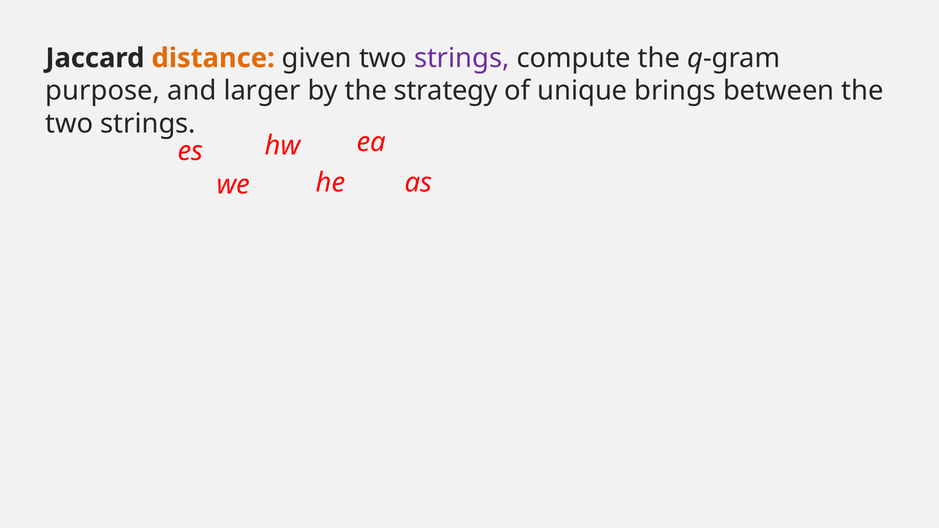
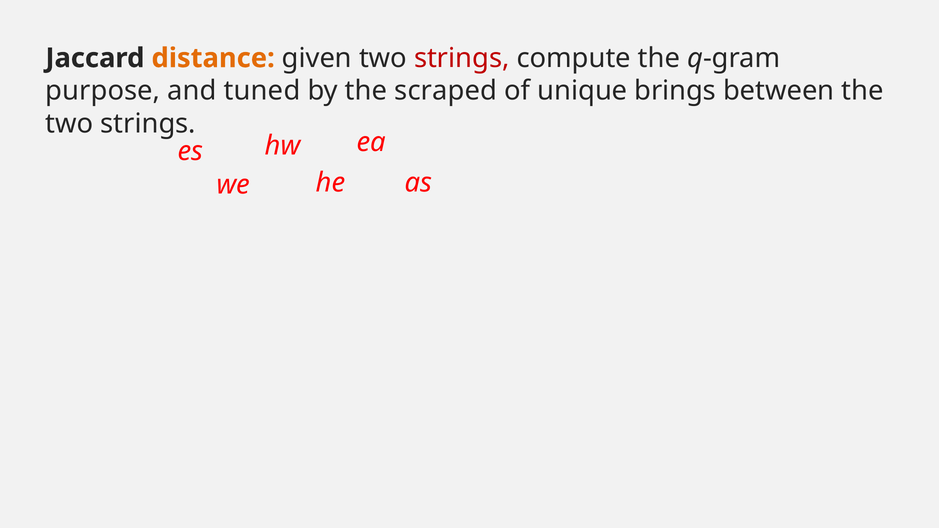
strings at (462, 58) colour: purple -> red
larger: larger -> tuned
strategy: strategy -> scraped
